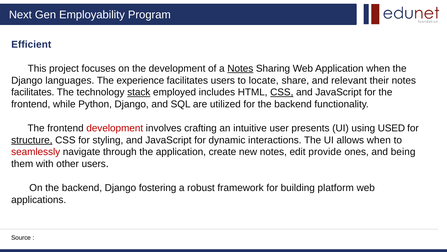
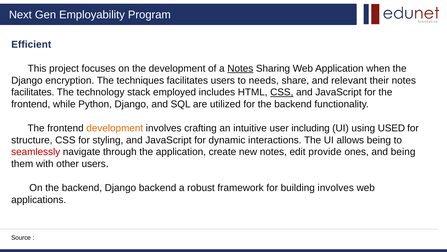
languages: languages -> encryption
experience: experience -> techniques
locate: locate -> needs
stack underline: present -> none
development at (115, 128) colour: red -> orange
presents: presents -> including
structure underline: present -> none
allows when: when -> being
Django fostering: fostering -> backend
building platform: platform -> involves
